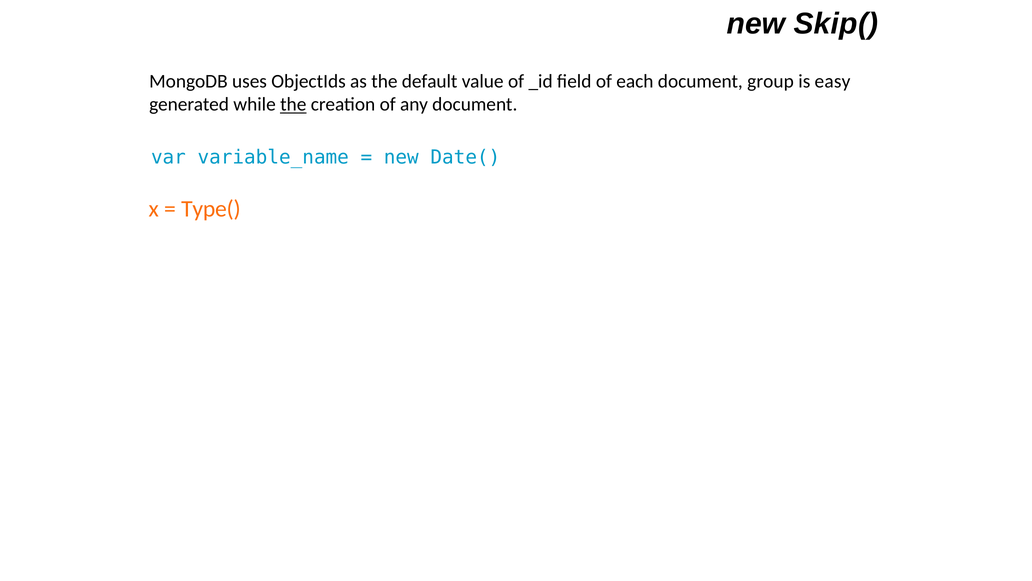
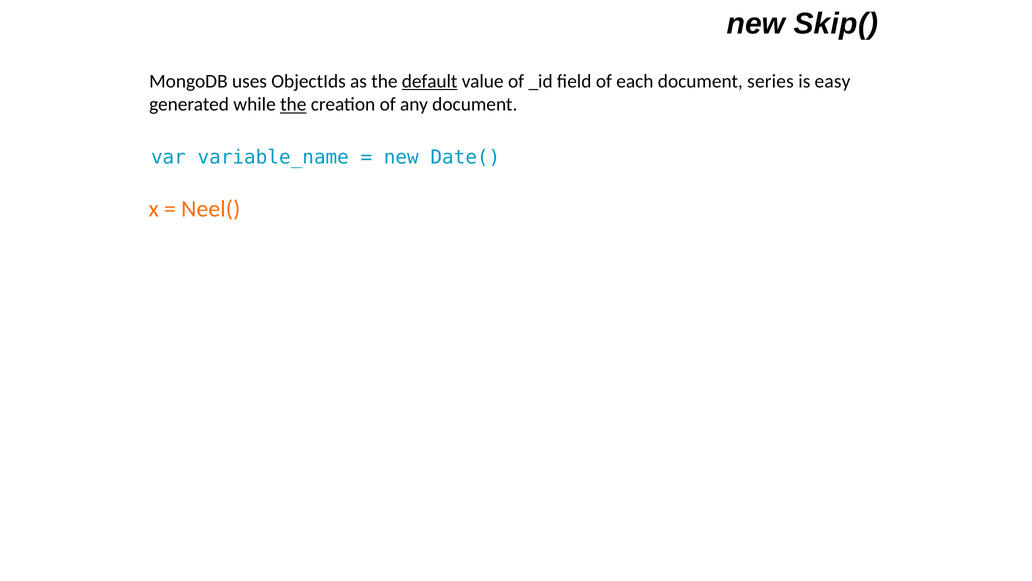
default underline: none -> present
group: group -> series
Type(: Type( -> Neel(
